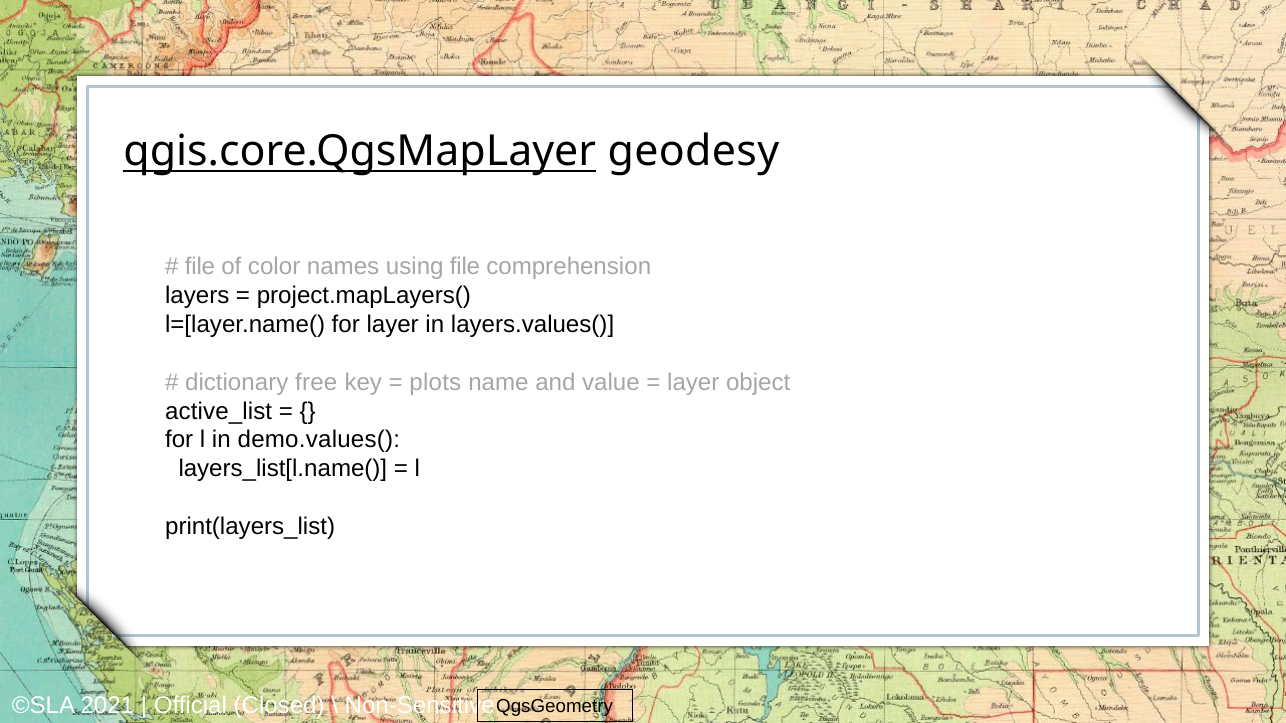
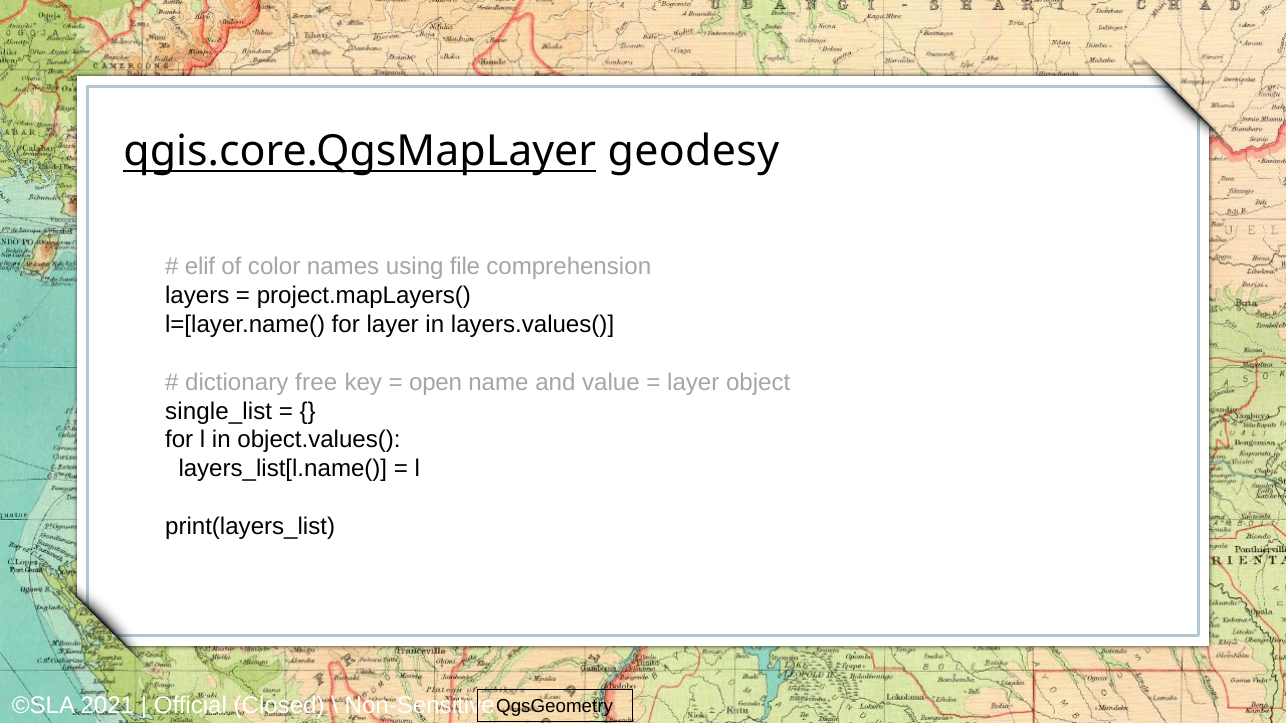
file at (200, 267): file -> elif
plots: plots -> open
active_list: active_list -> single_list
demo.values(: demo.values( -> object.values(
